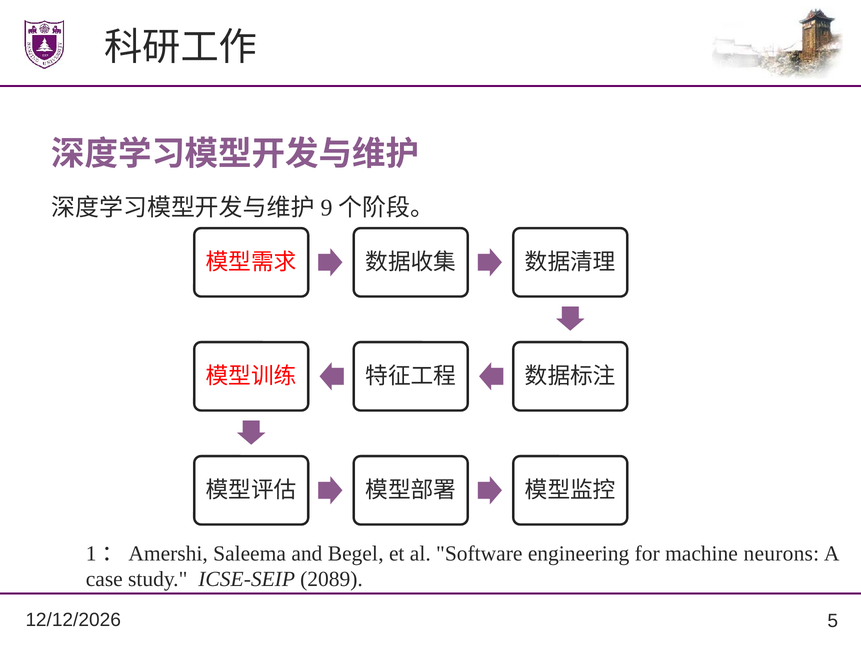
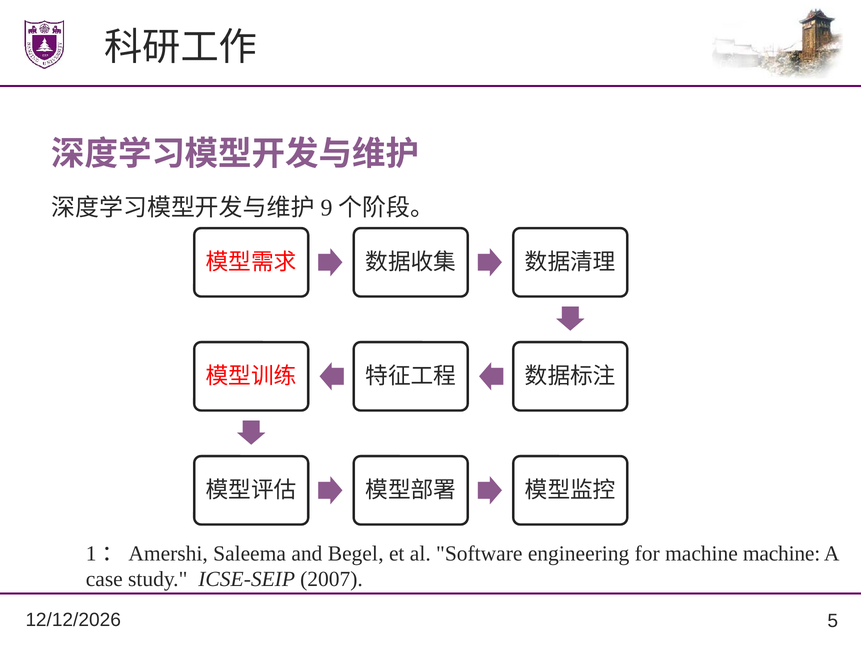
machine neurons: neurons -> machine
2089: 2089 -> 2007
